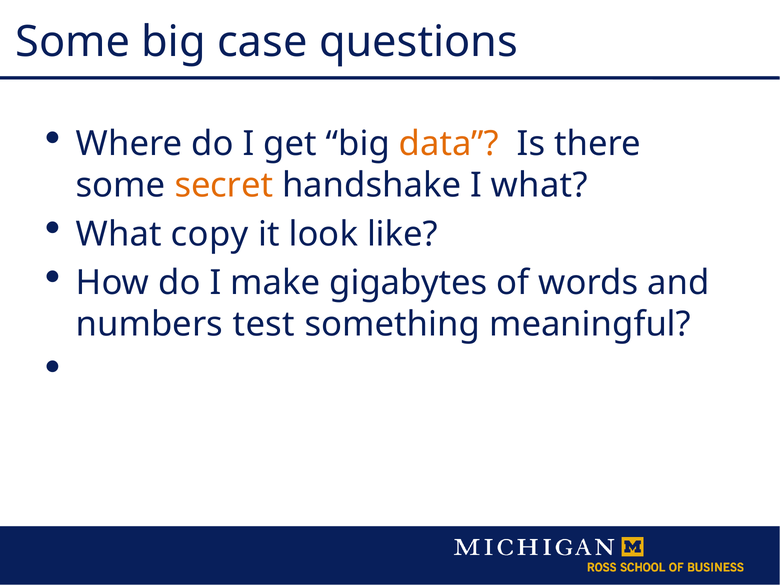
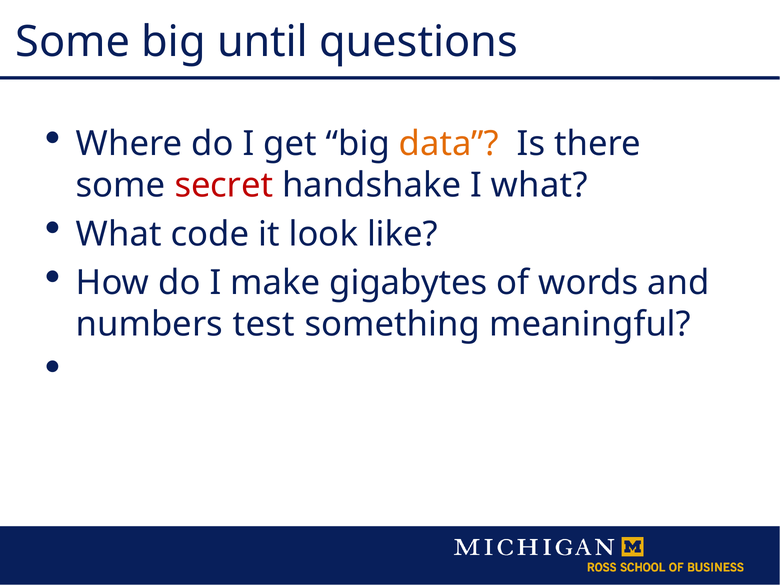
case: case -> until
secret colour: orange -> red
copy: copy -> code
